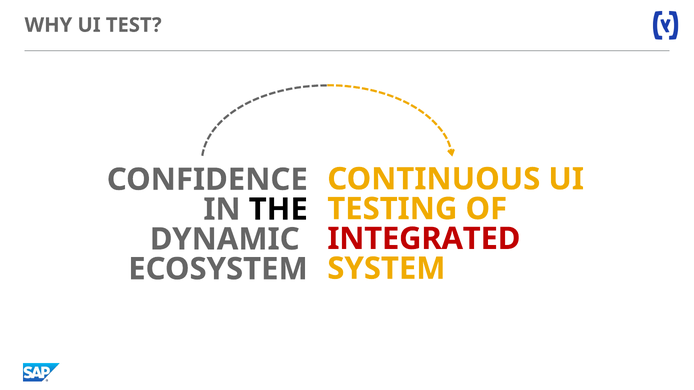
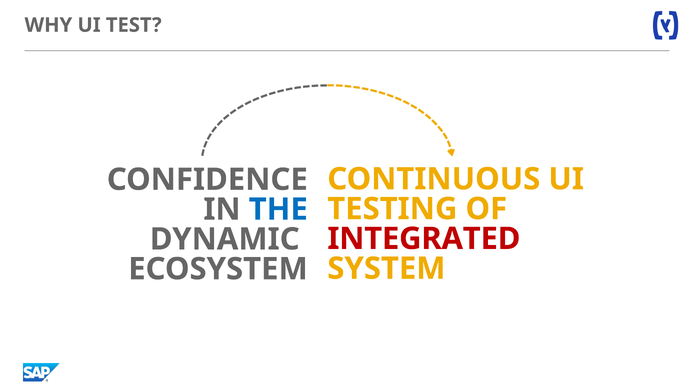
THE colour: black -> blue
